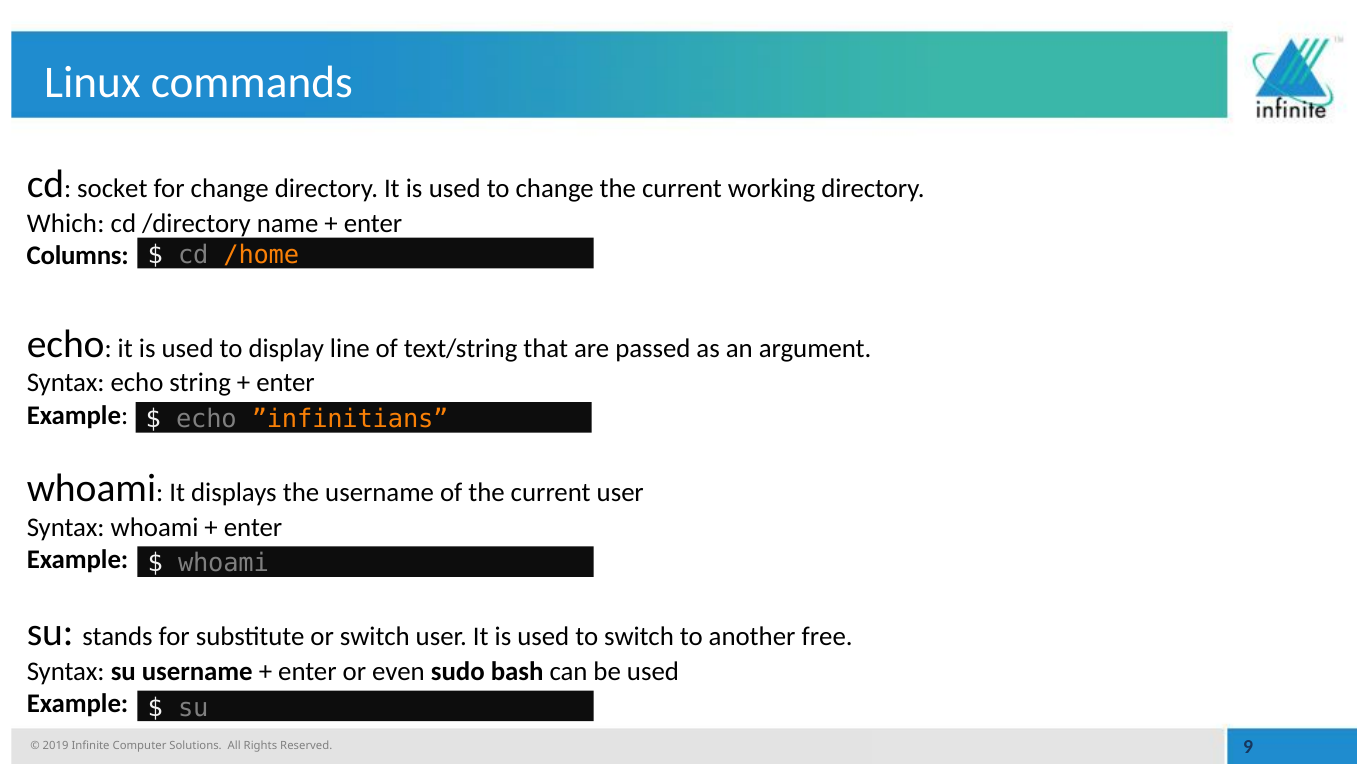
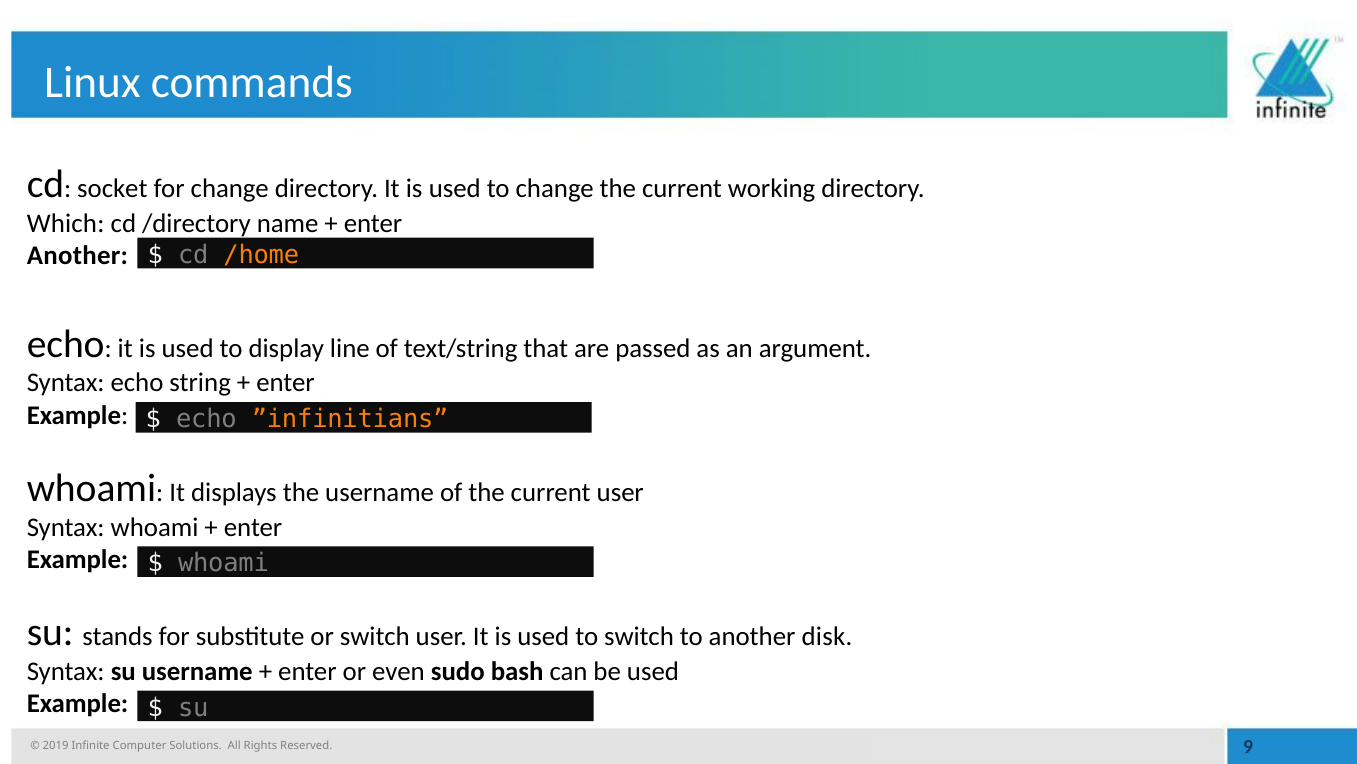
Columns at (78, 255): Columns -> Another
free: free -> disk
